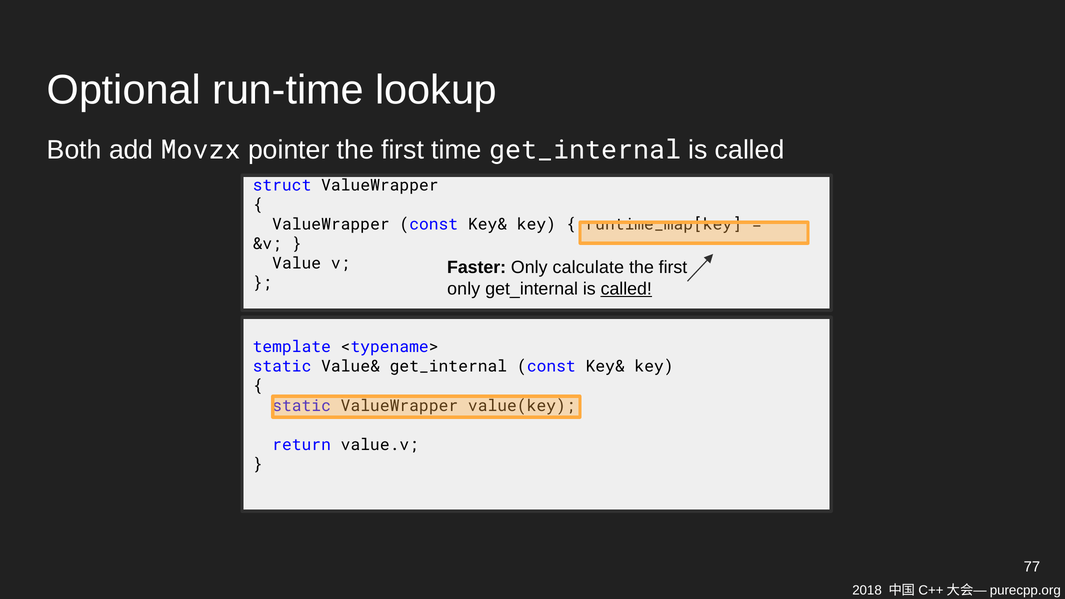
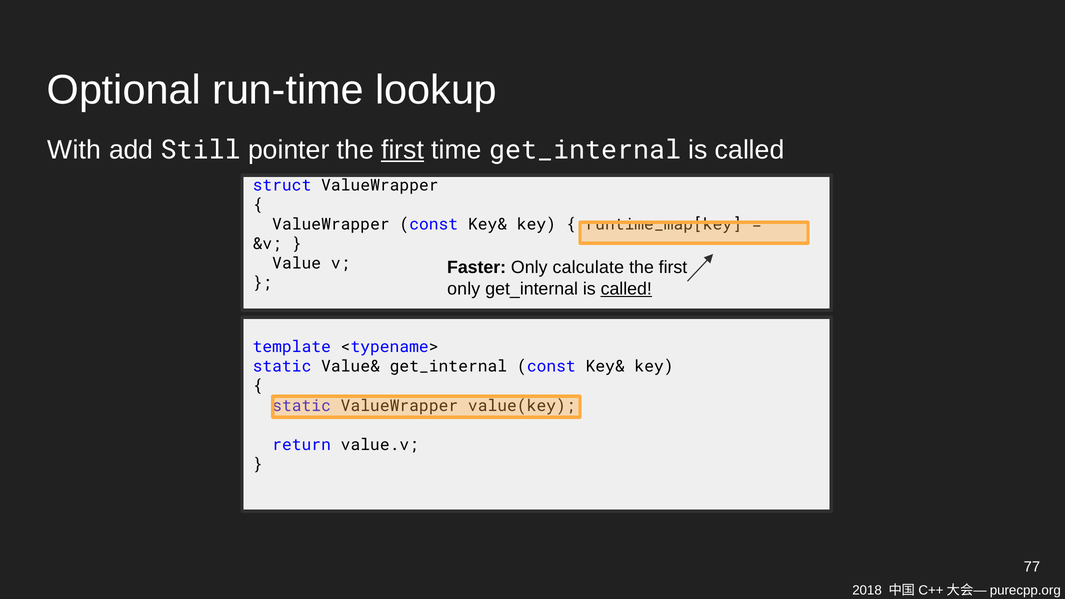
Both: Both -> With
Movzx: Movzx -> Still
first at (403, 150) underline: none -> present
